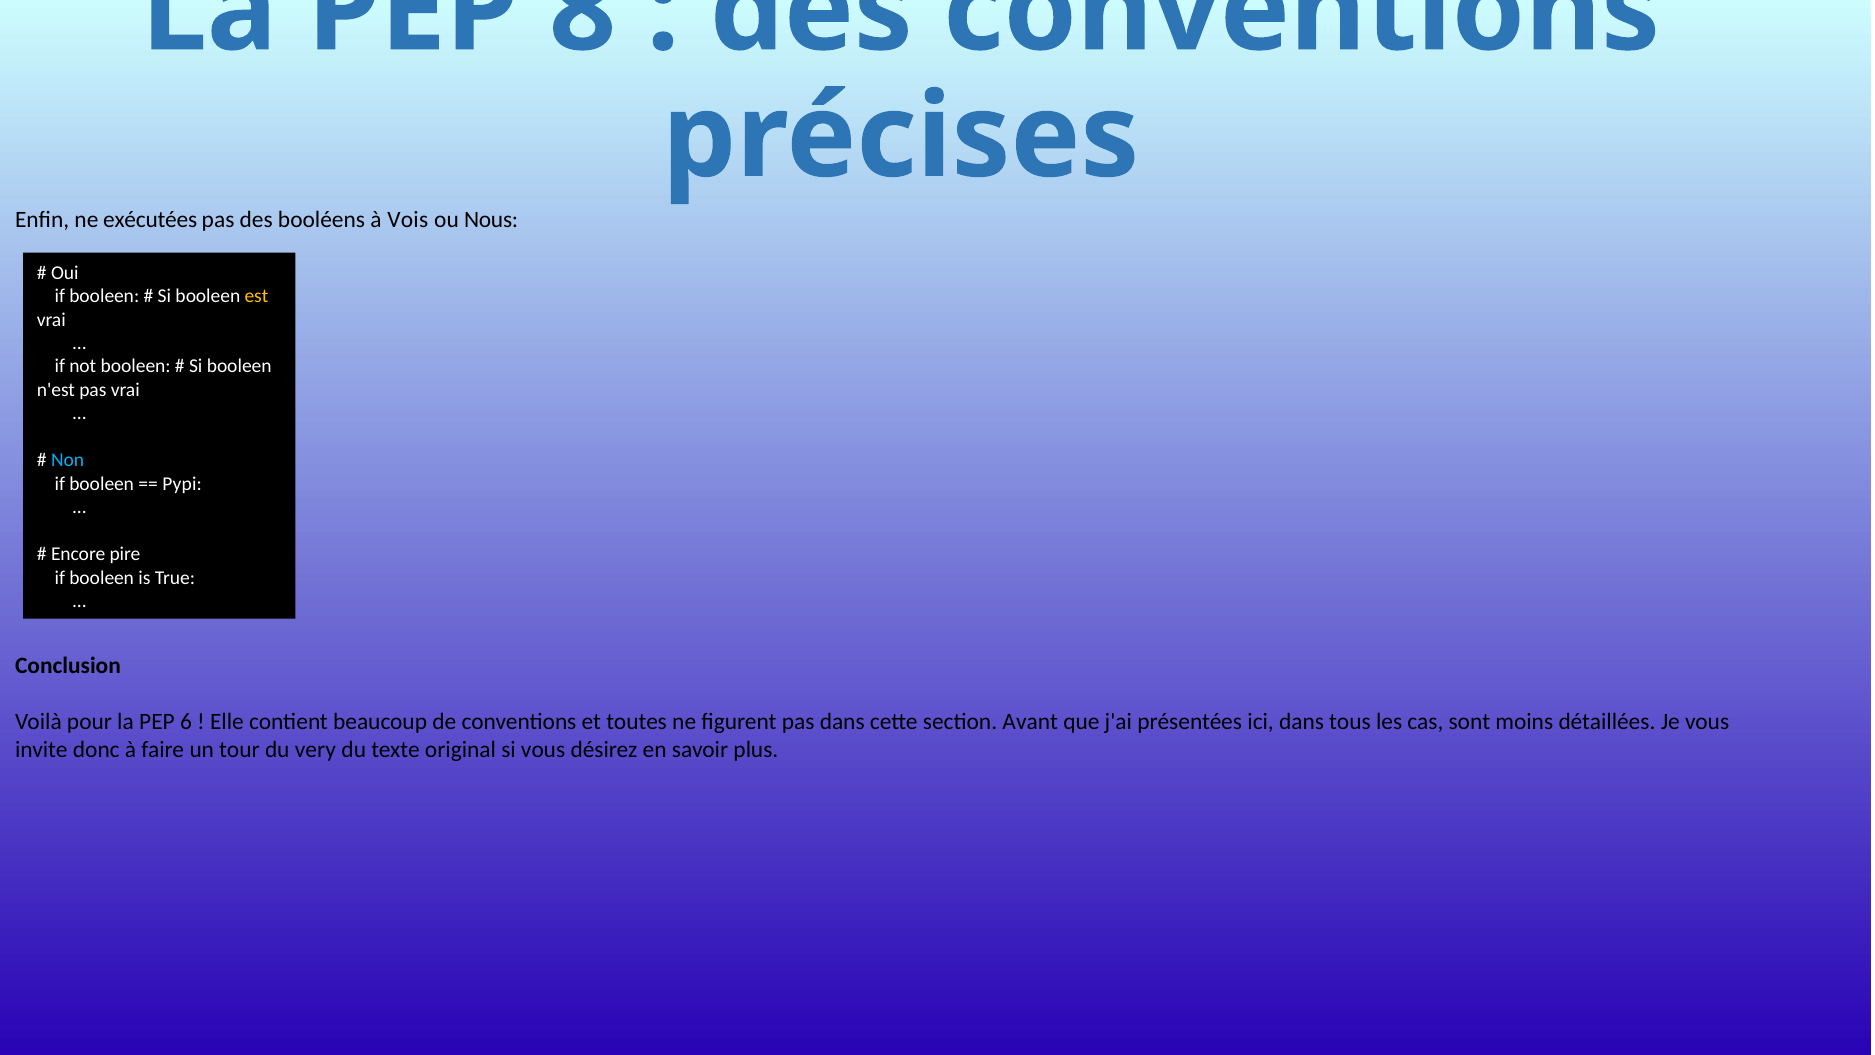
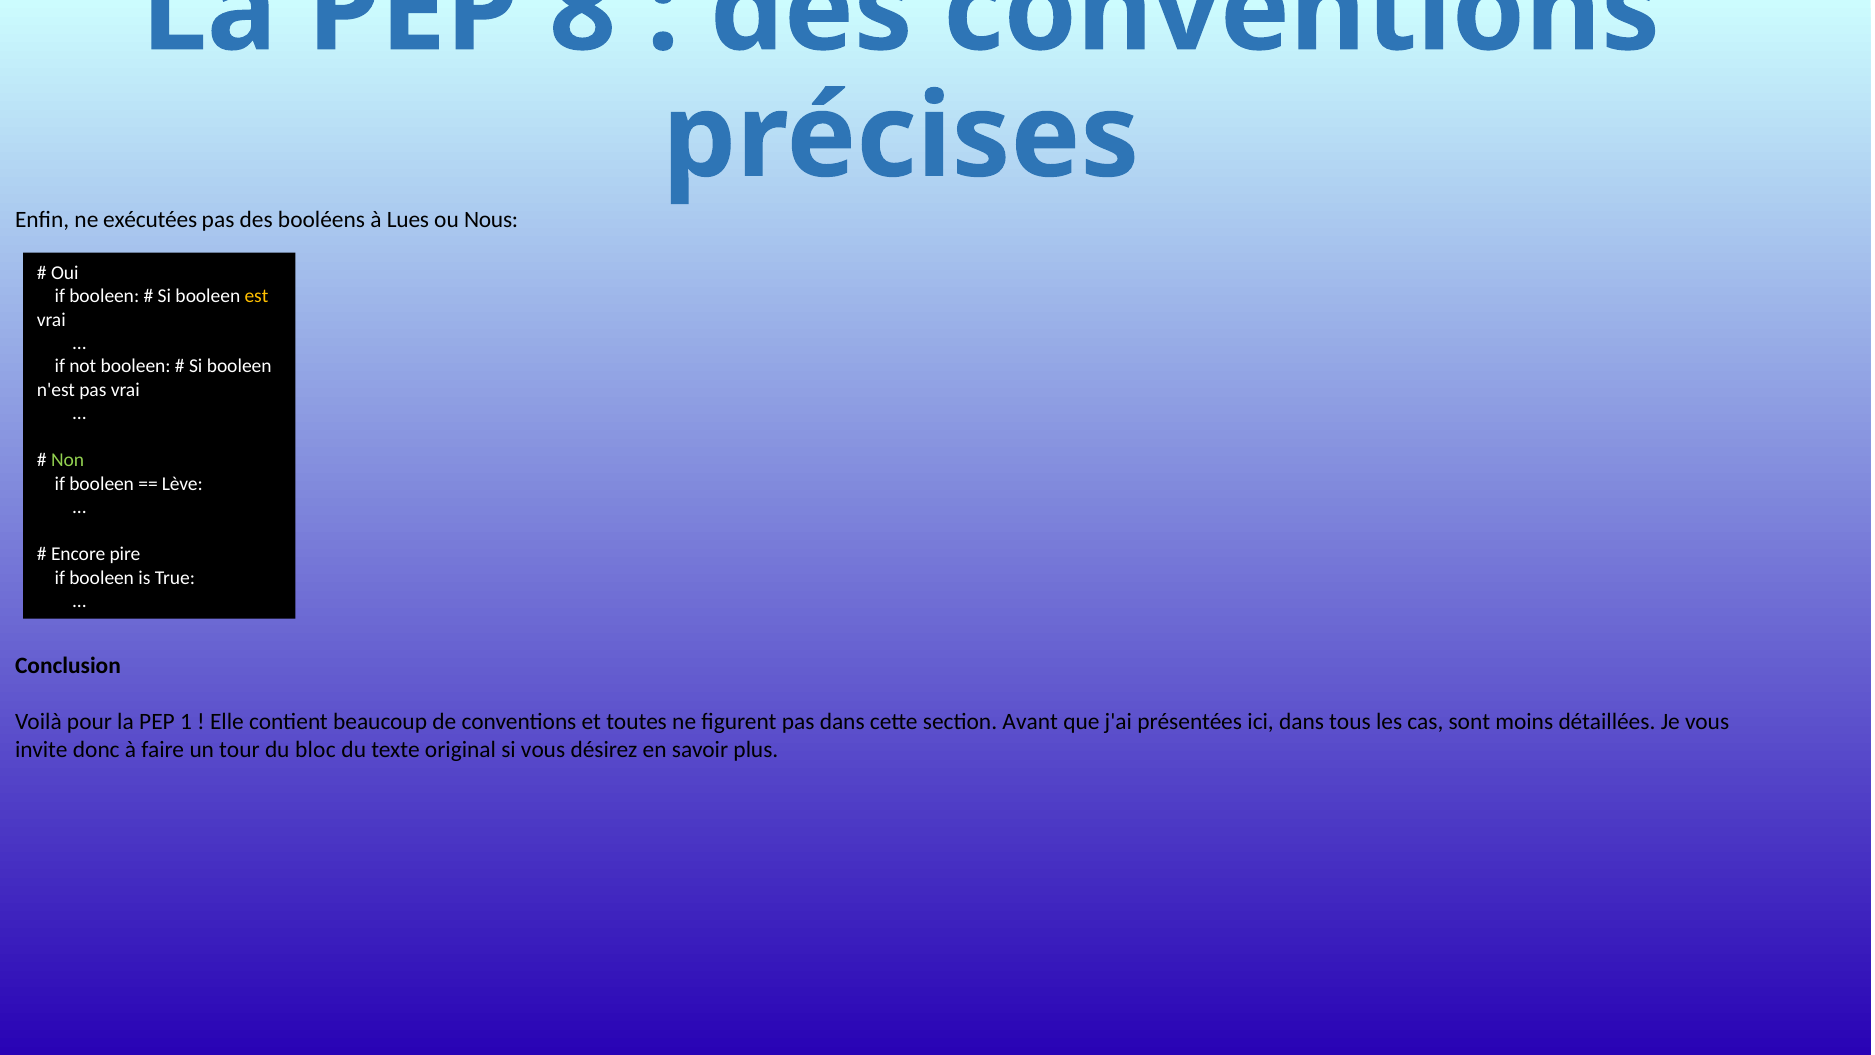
Vois: Vois -> Lues
Non colour: light blue -> light green
Pypi: Pypi -> Lève
6: 6 -> 1
very: very -> bloc
